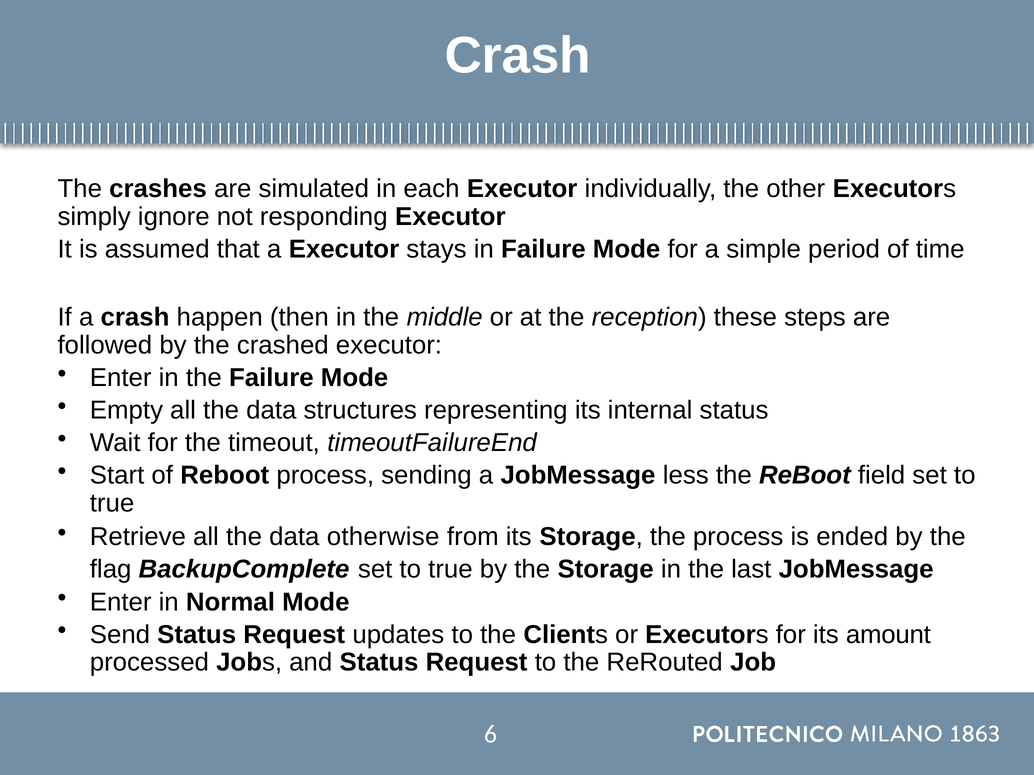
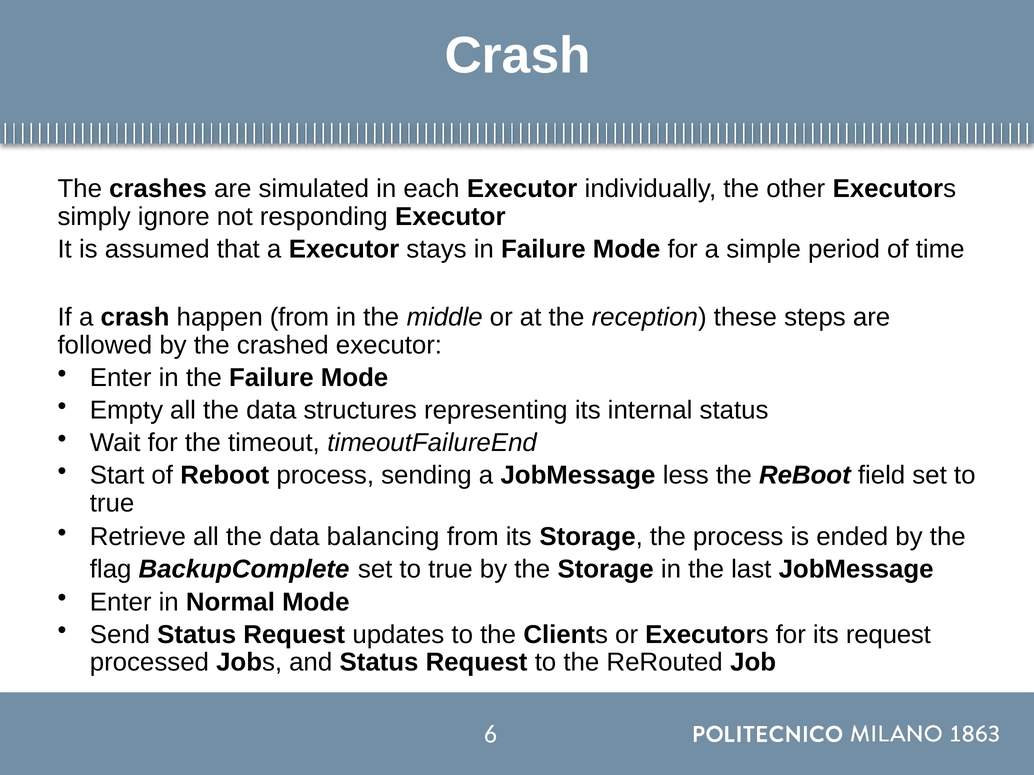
happen then: then -> from
otherwise: otherwise -> balancing
its amount: amount -> request
